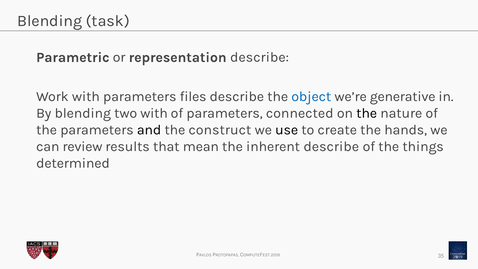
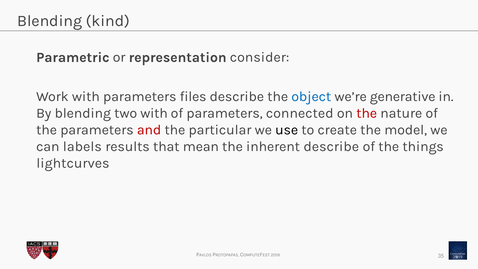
task: task -> kind
representation describe: describe -> consider
the at (367, 113) colour: black -> red
and colour: black -> red
construct: construct -> particular
hands: hands -> model
review: review -> labels
determined: determined -> lightcurves
